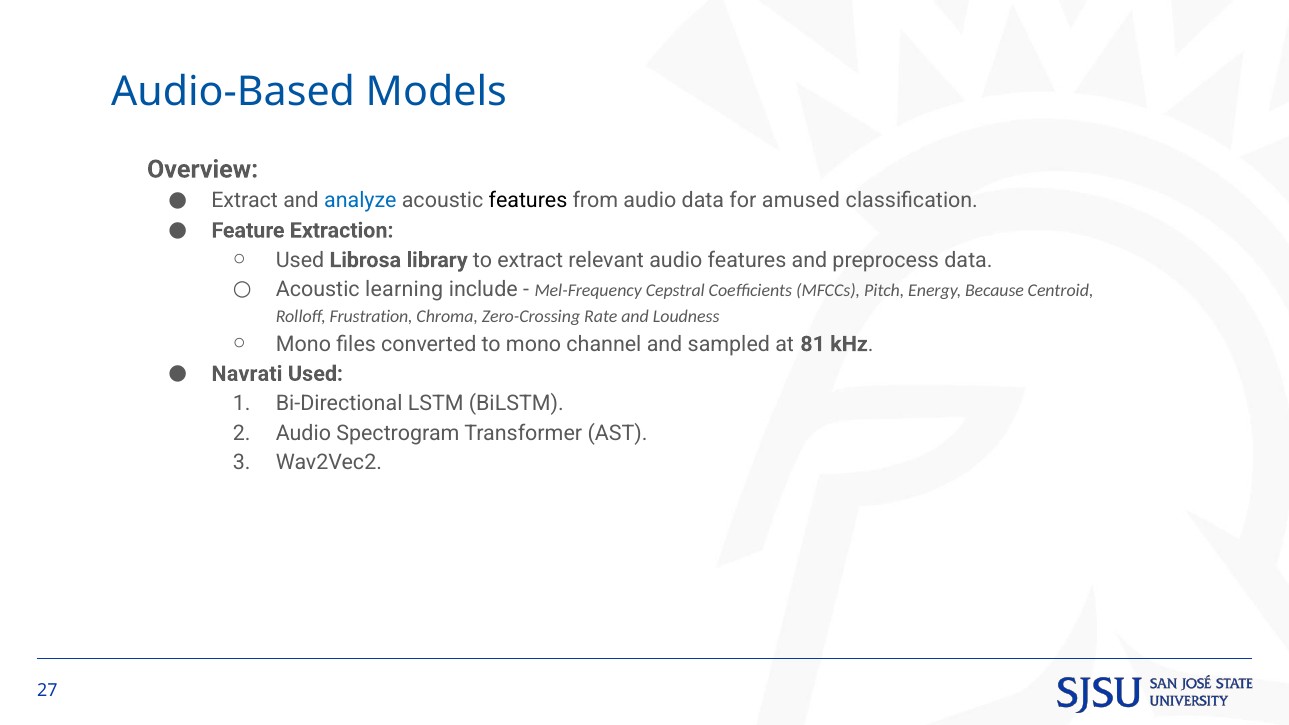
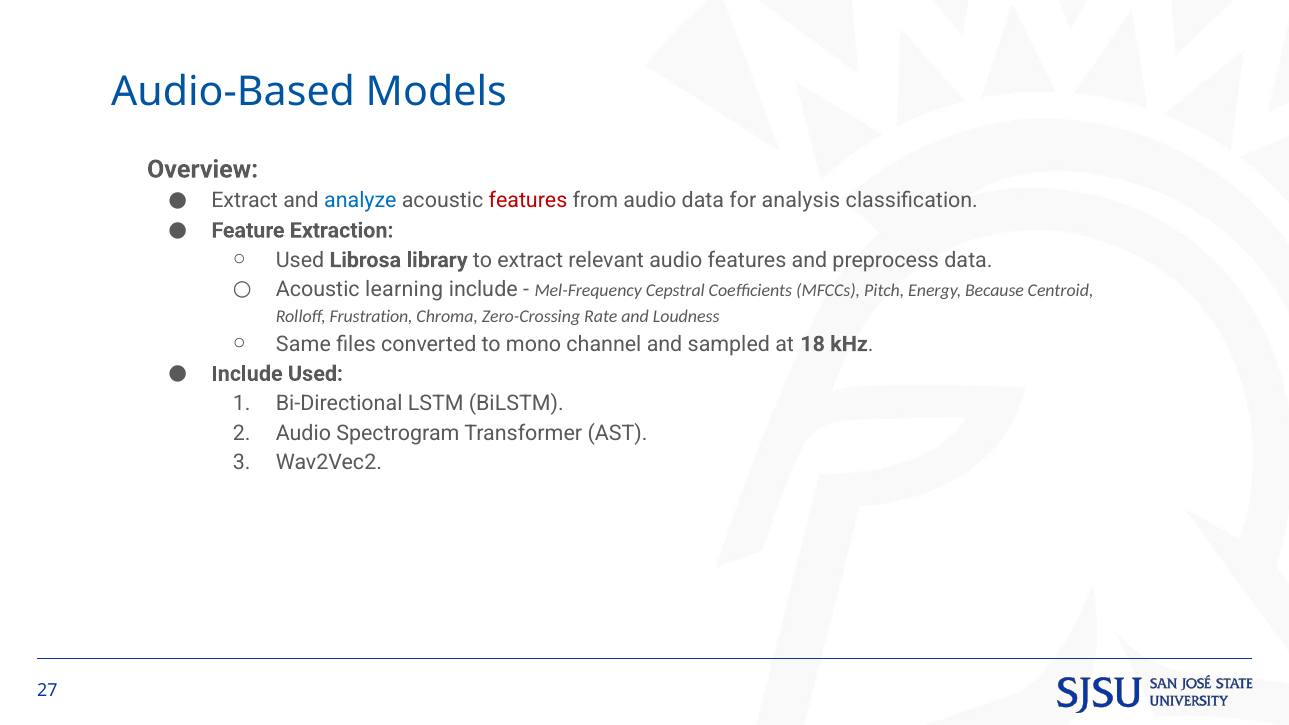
features at (528, 201) colour: black -> red
amused: amused -> analysis
Mono at (303, 344): Mono -> Same
81: 81 -> 18
Navrati at (247, 374): Navrati -> Include
